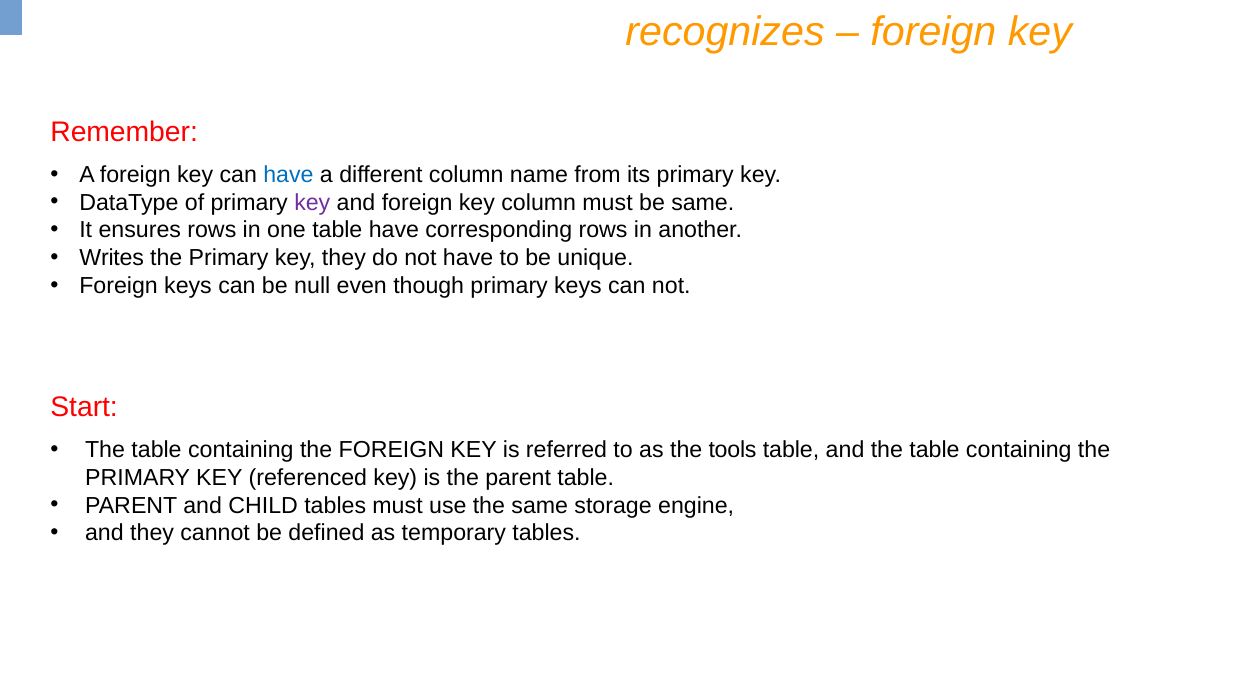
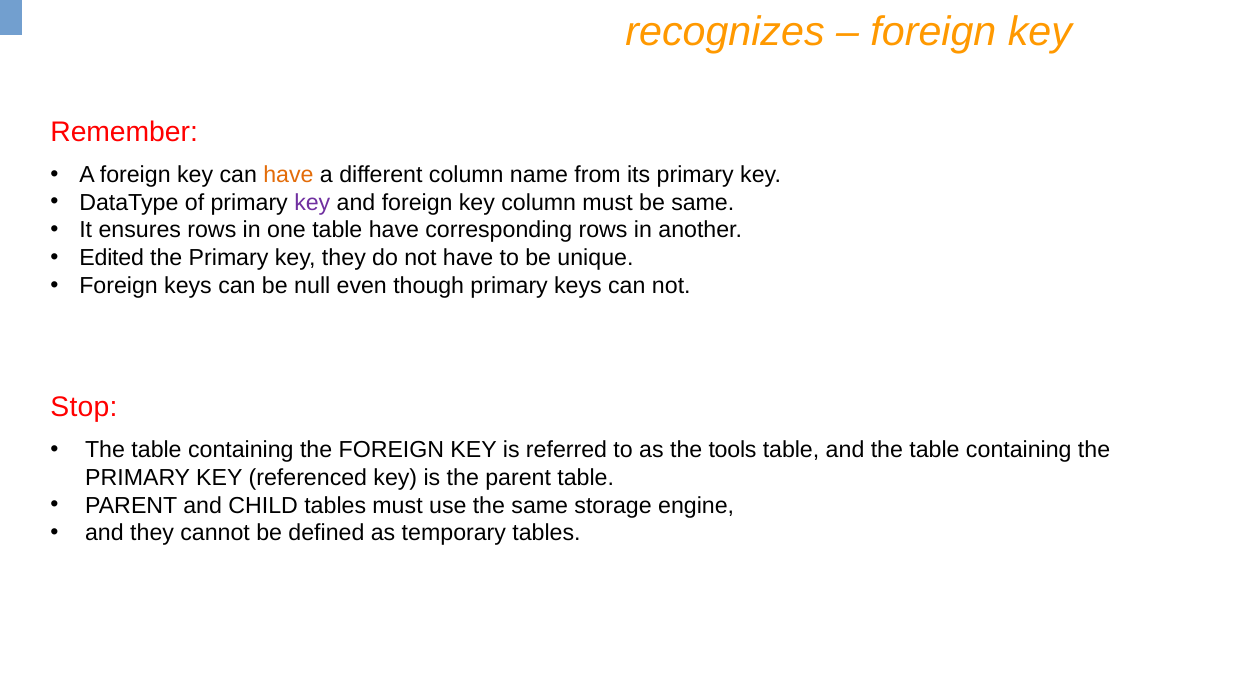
have at (288, 175) colour: blue -> orange
Writes: Writes -> Edited
Start: Start -> Stop
